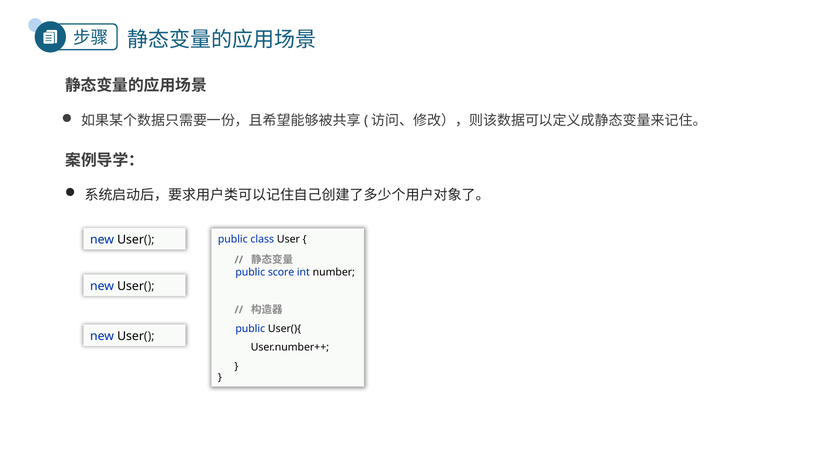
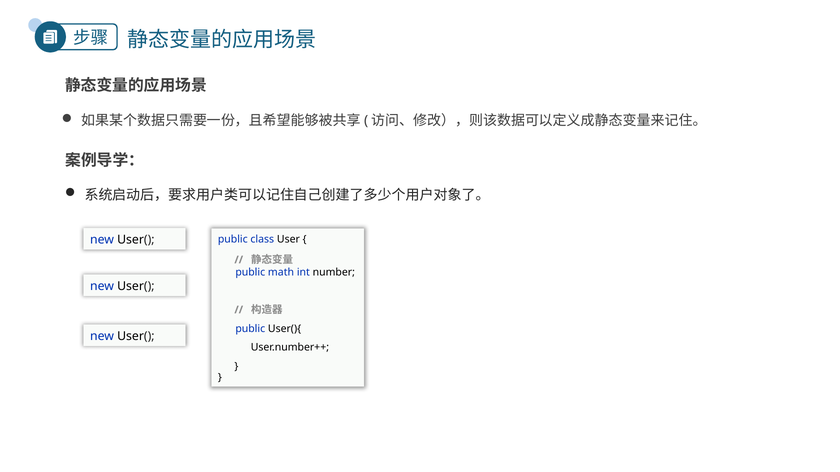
score: score -> math
